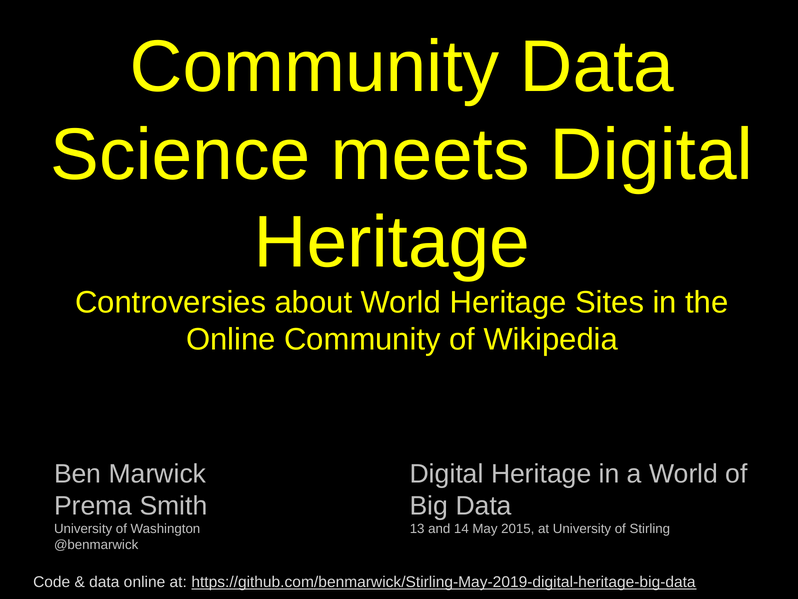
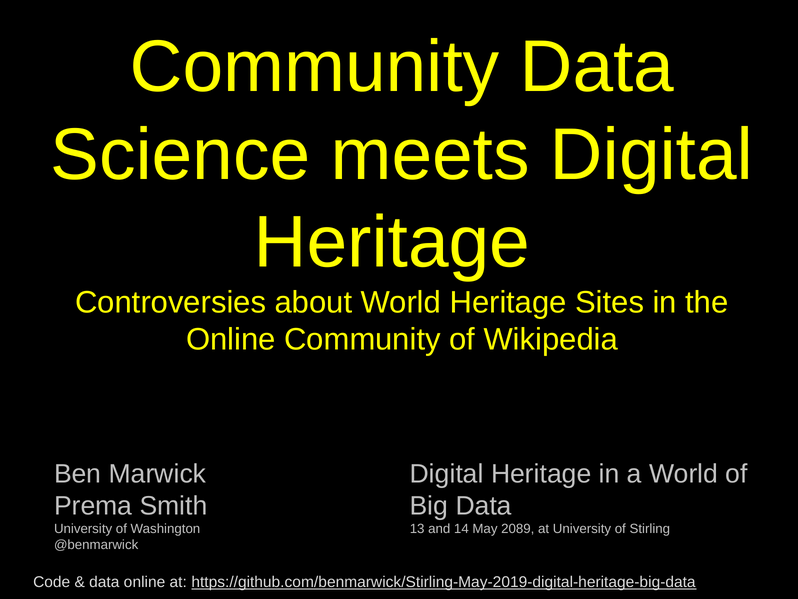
2015: 2015 -> 2089
